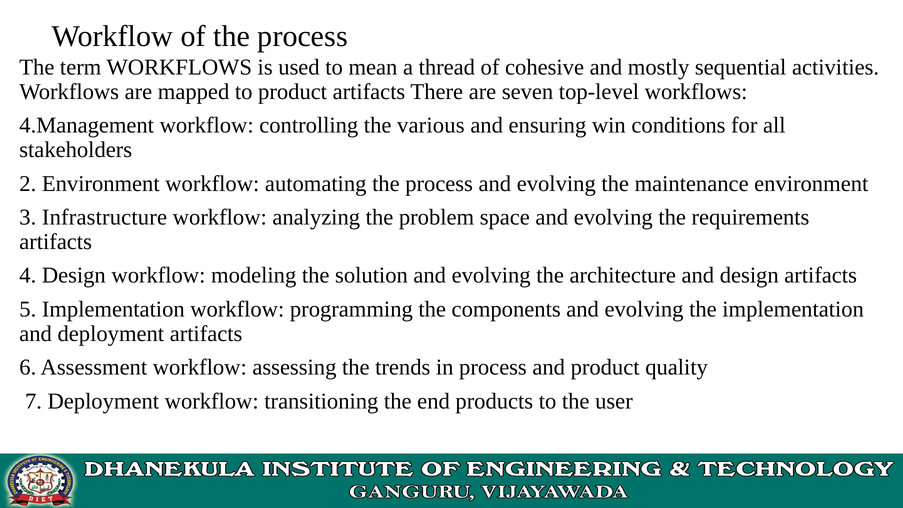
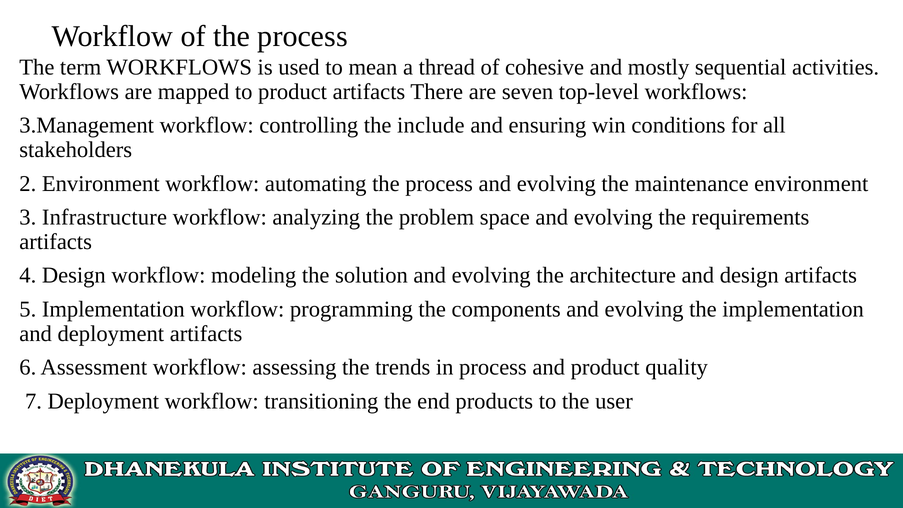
4.Management: 4.Management -> 3.Management
various: various -> include
